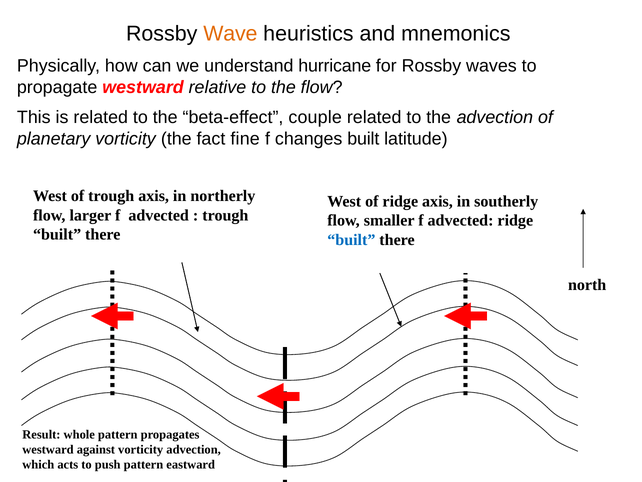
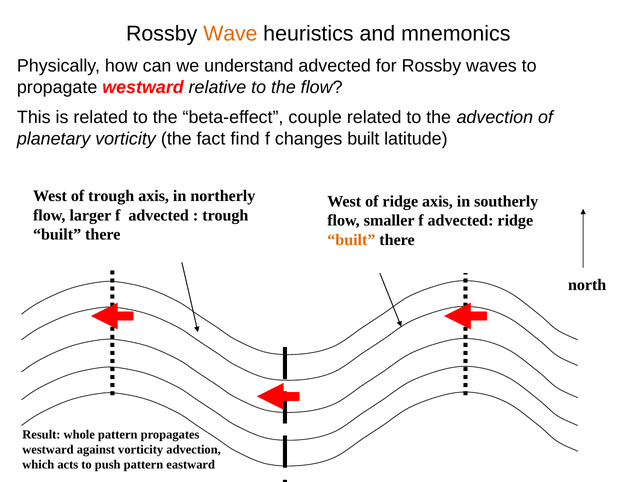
understand hurricane: hurricane -> advected
fine: fine -> find
built at (351, 240) colour: blue -> orange
